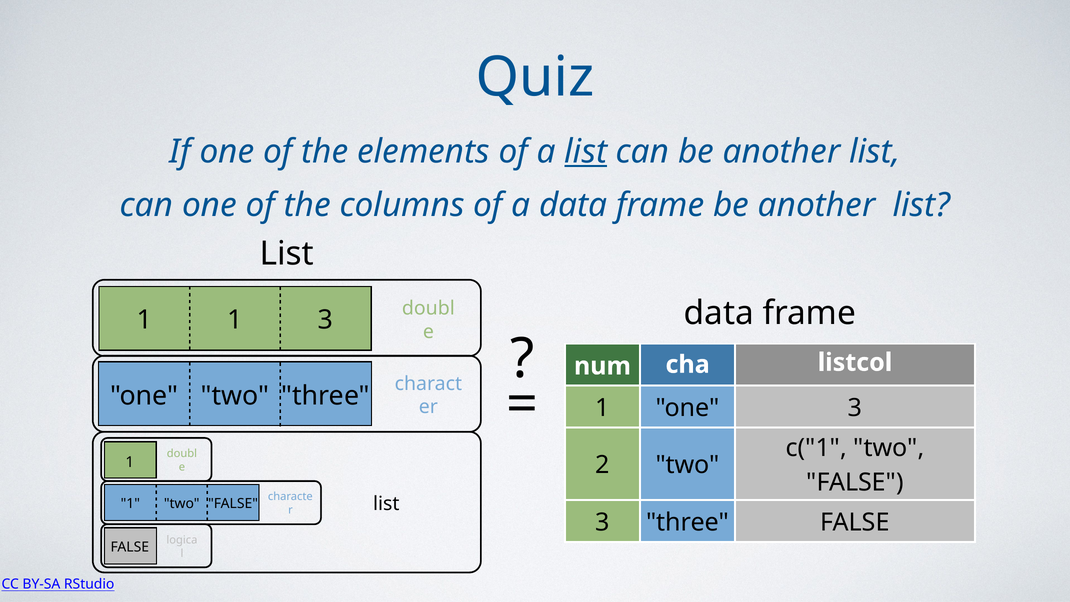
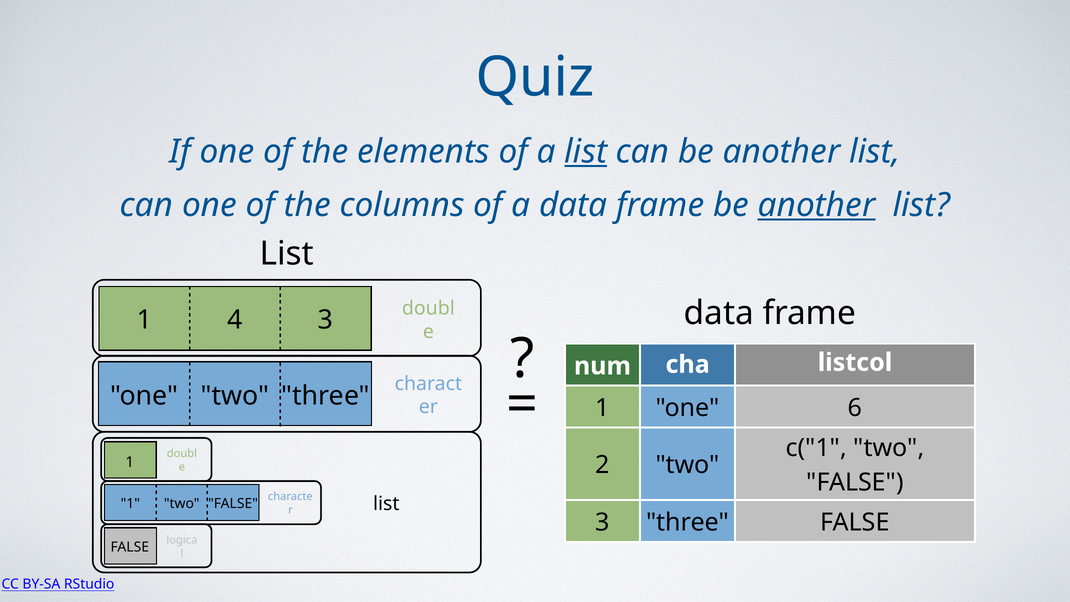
another at (817, 205) underline: none -> present
1 1: 1 -> 4
one 3: 3 -> 6
